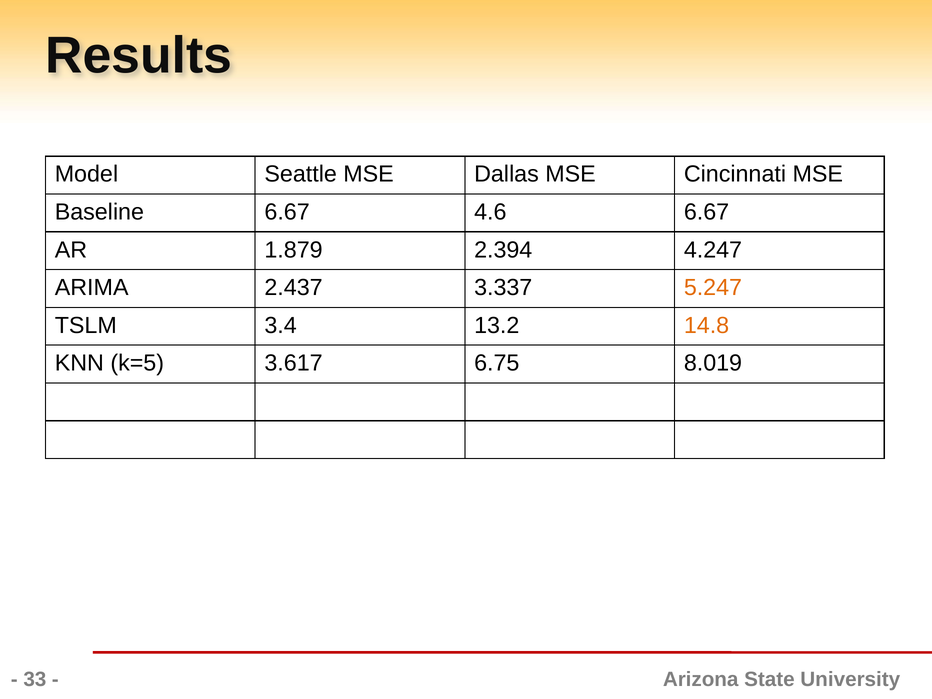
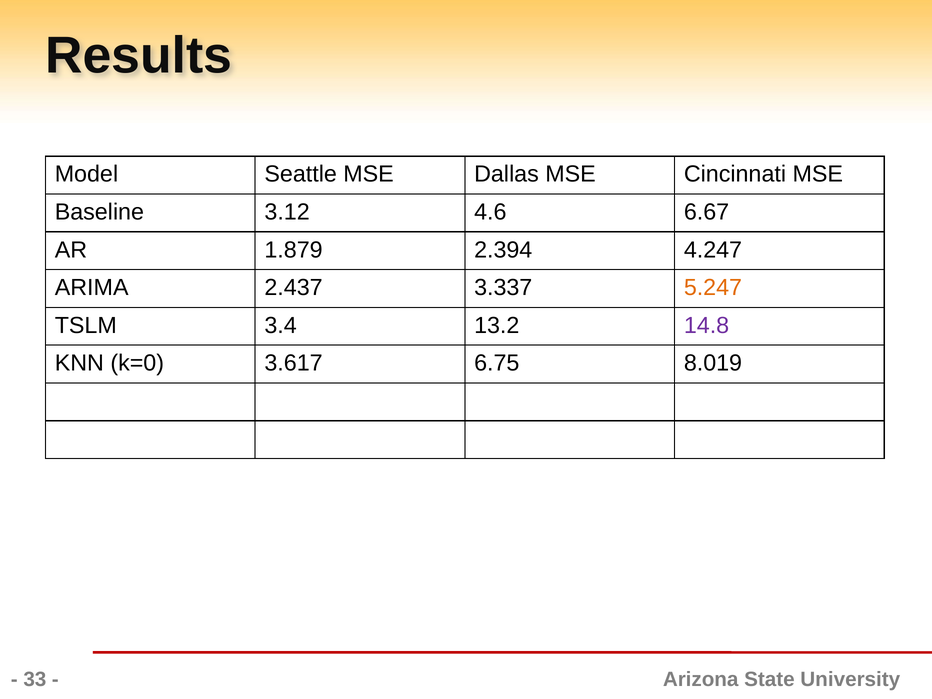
Baseline 6.67: 6.67 -> 3.12
14.8 colour: orange -> purple
k=5: k=5 -> k=0
